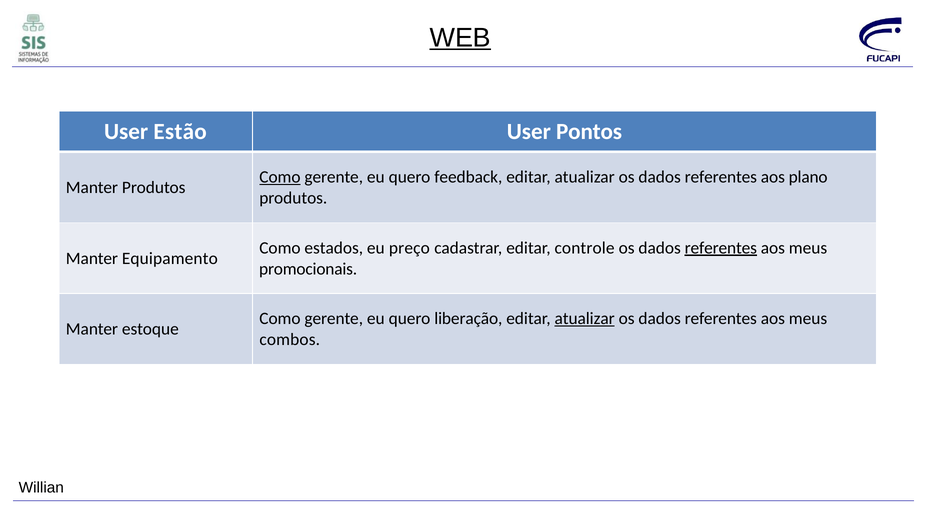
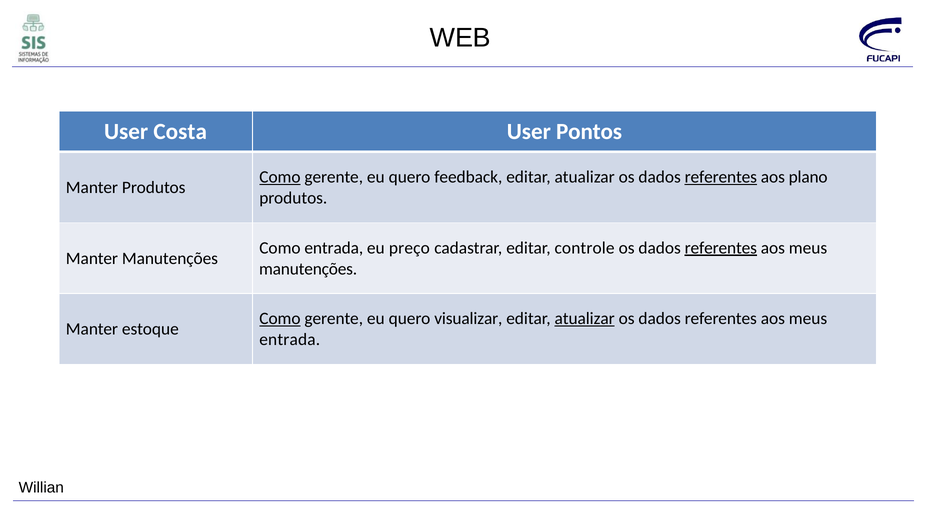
WEB underline: present -> none
Estão: Estão -> Costa
referentes at (721, 177) underline: none -> present
Como estados: estados -> entrada
Manter Equipamento: Equipamento -> Manutenções
promocionais at (308, 269): promocionais -> manutenções
Como at (280, 319) underline: none -> present
liberação: liberação -> visualizar
combos at (290, 340): combos -> entrada
